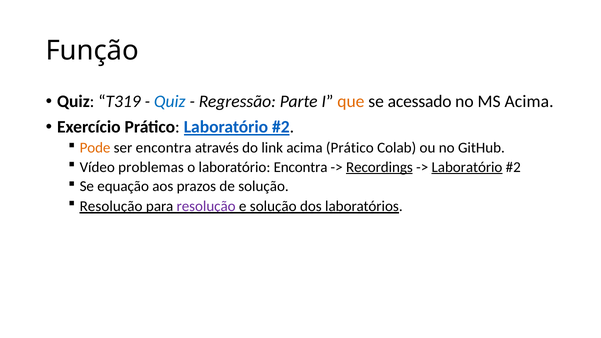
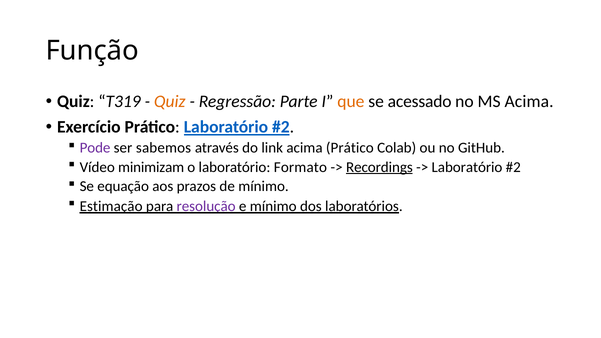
Quiz at (170, 102) colour: blue -> orange
Pode colour: orange -> purple
ser encontra: encontra -> sabemos
problemas: problemas -> minimizam
laboratório Encontra: Encontra -> Formato
Laboratório at (467, 167) underline: present -> none
de solução: solução -> mínimo
Resolução at (111, 206): Resolução -> Estimação
e solução: solução -> mínimo
